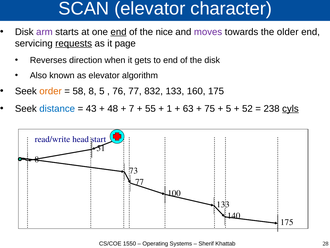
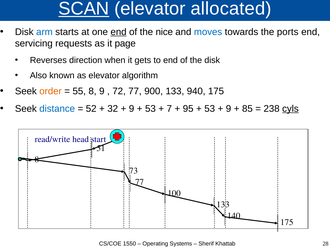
SCAN underline: none -> present
character: character -> allocated
arm colour: purple -> blue
moves colour: purple -> blue
older: older -> ports
requests underline: present -> none
58: 58 -> 55
8 5: 5 -> 9
76: 76 -> 72
832: 832 -> 900
160: 160 -> 940
43: 43 -> 52
48: 48 -> 32
7 at (132, 108): 7 -> 9
55 at (150, 108): 55 -> 53
1: 1 -> 7
63: 63 -> 95
75 at (210, 108): 75 -> 53
5 at (229, 108): 5 -> 9
52: 52 -> 85
